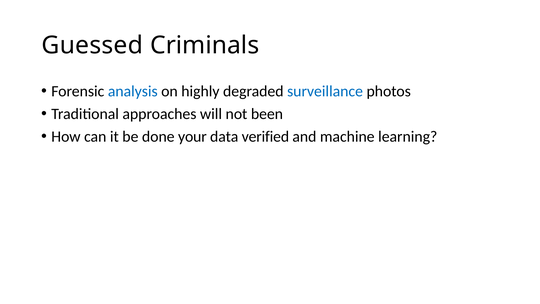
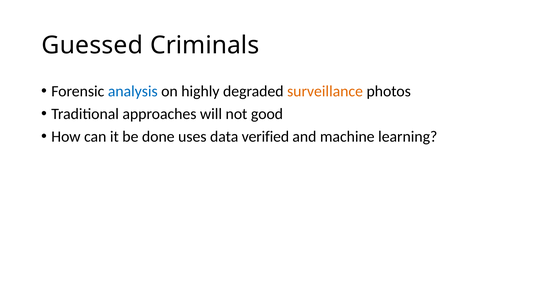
surveillance colour: blue -> orange
been: been -> good
your: your -> uses
